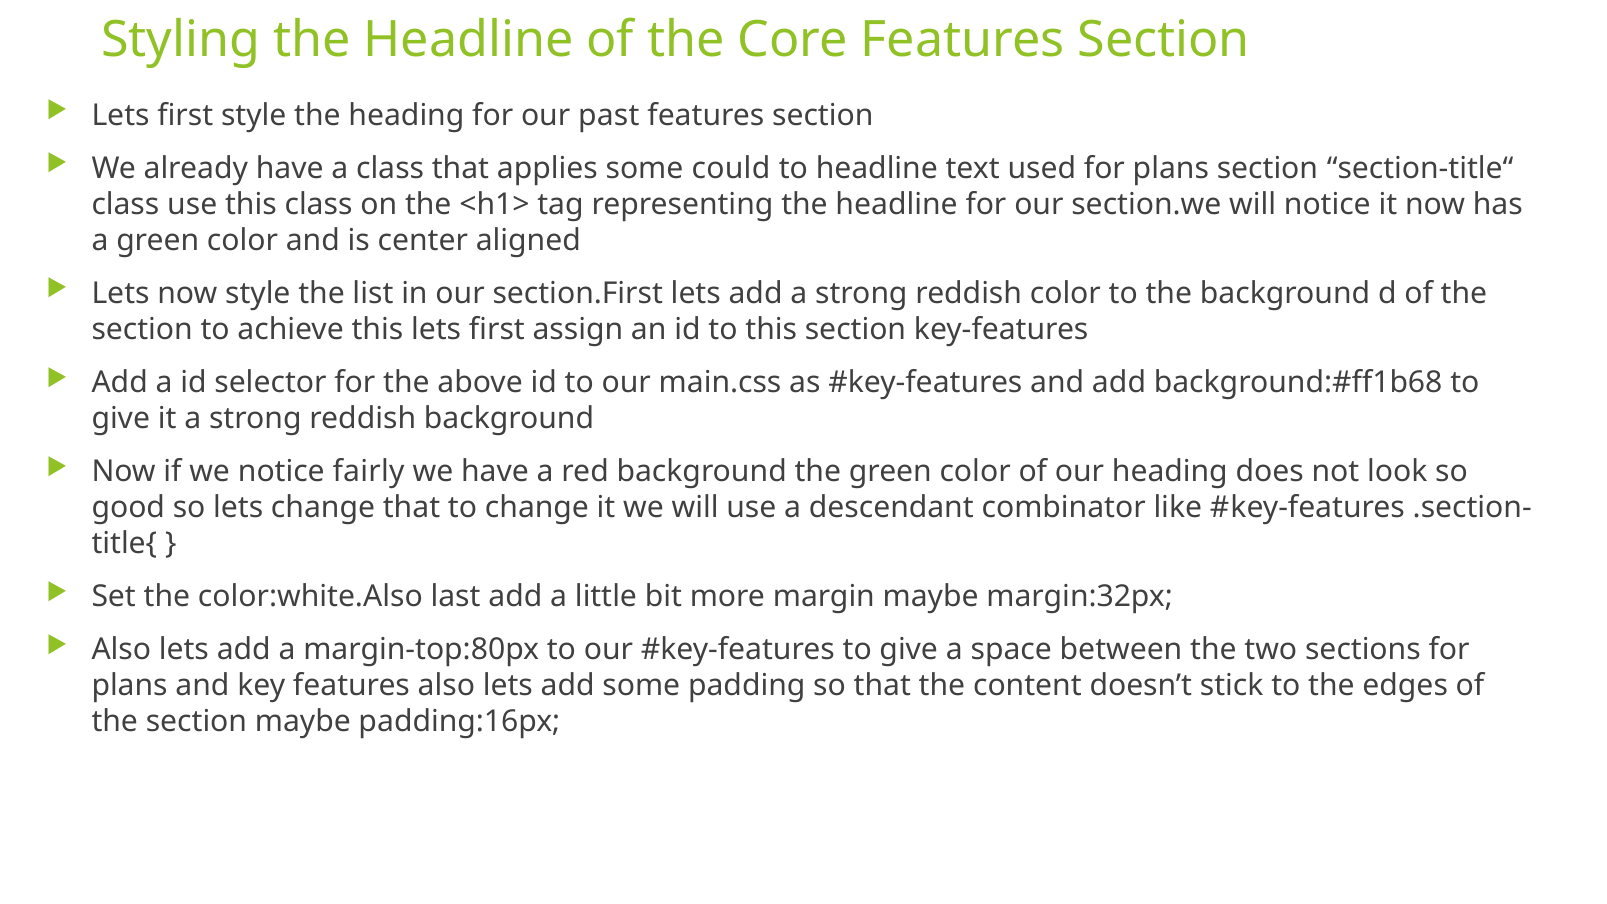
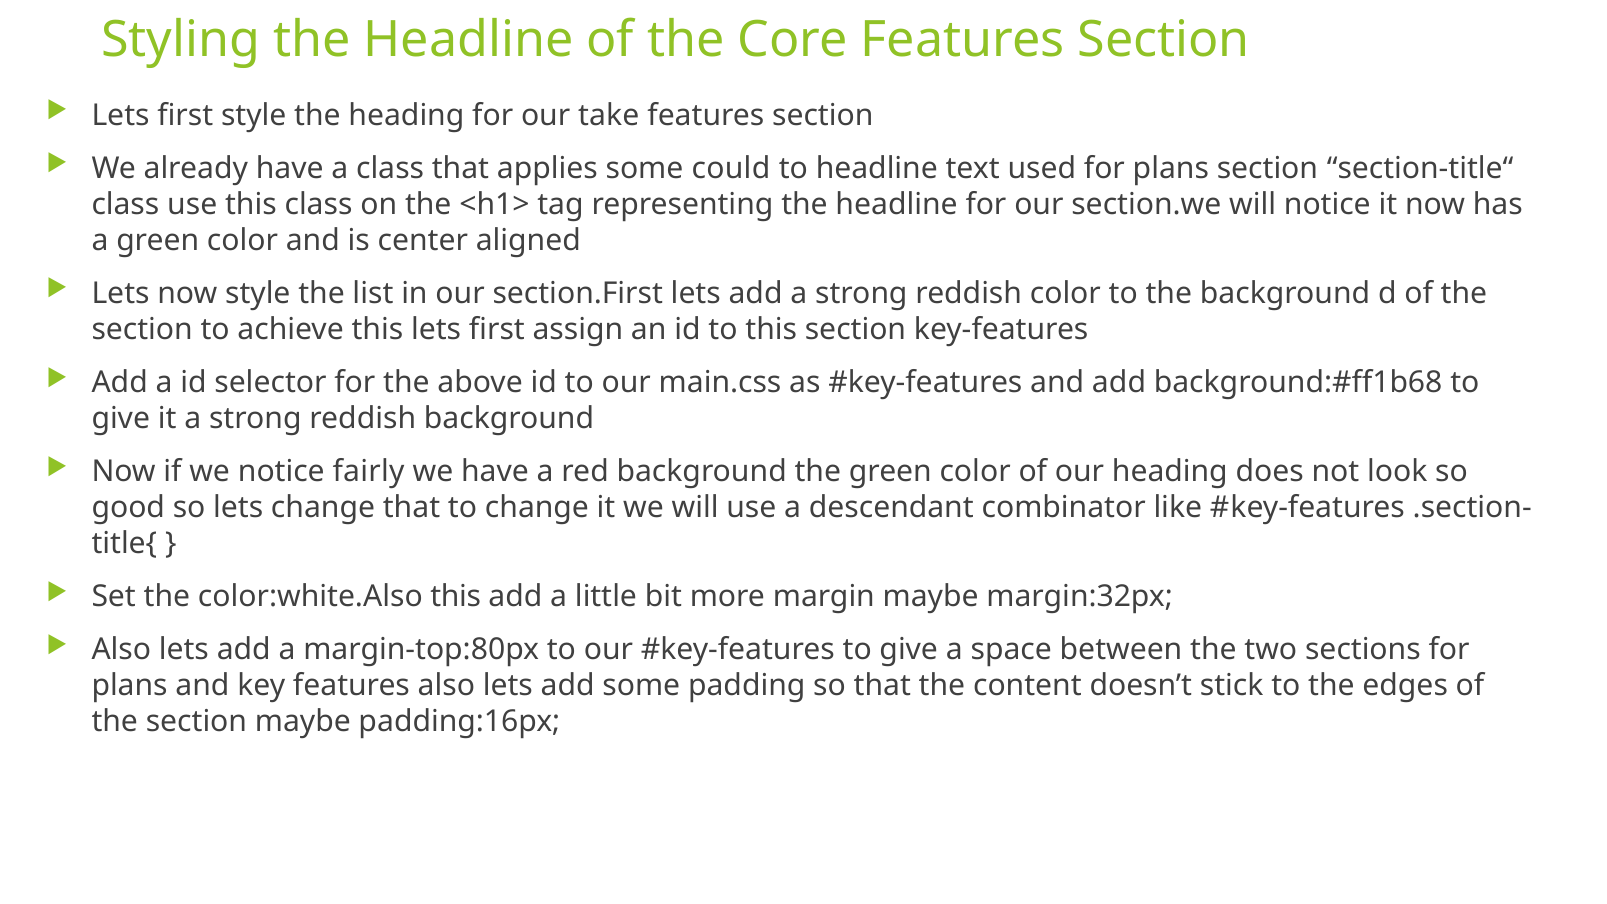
past: past -> take
color:white.Also last: last -> this
